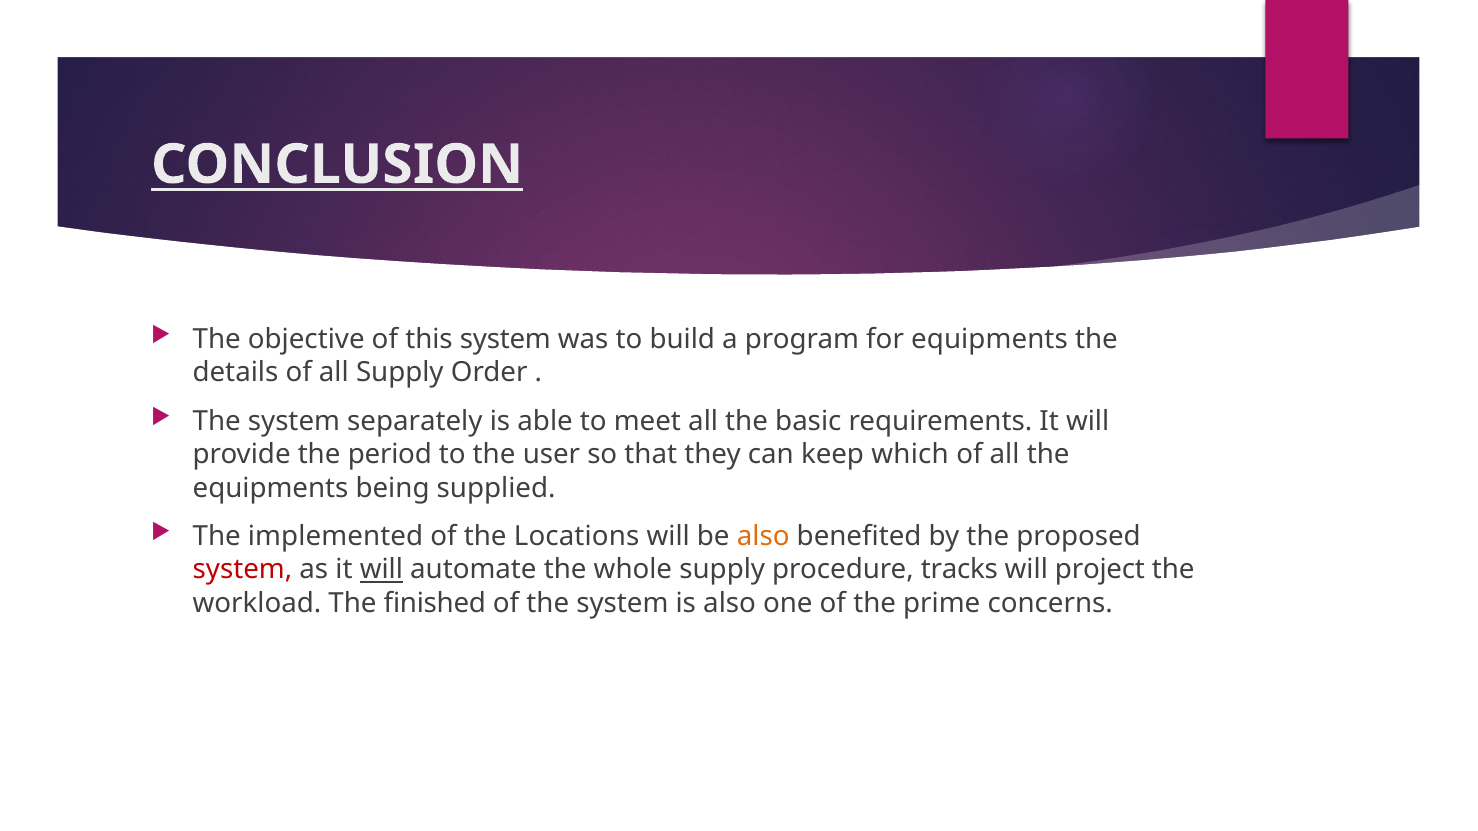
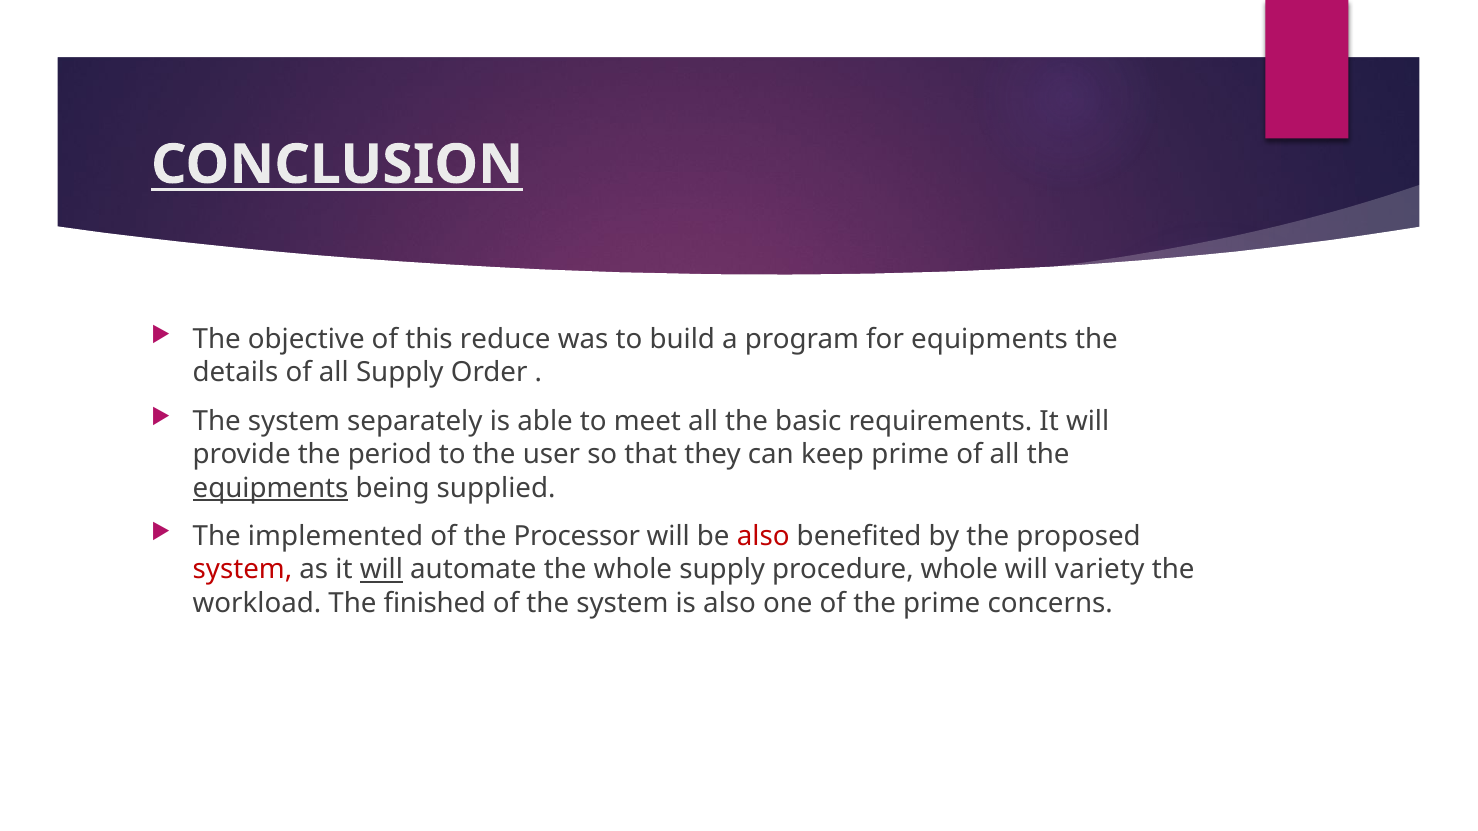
this system: system -> reduce
keep which: which -> prime
equipments at (271, 488) underline: none -> present
Locations: Locations -> Processor
also at (763, 537) colour: orange -> red
procedure tracks: tracks -> whole
project: project -> variety
